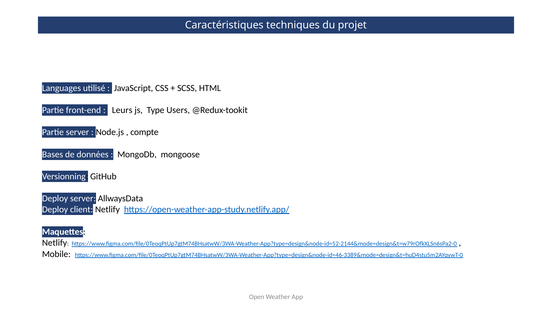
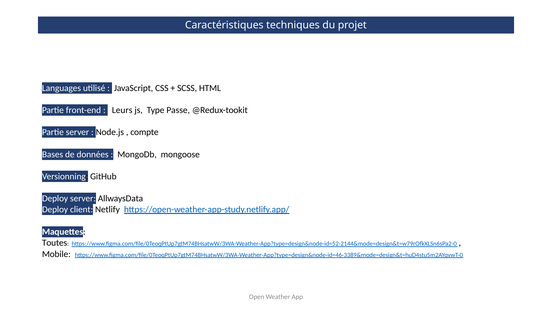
Users: Users -> Passe
Netlify at (55, 243): Netlify -> Toutes
